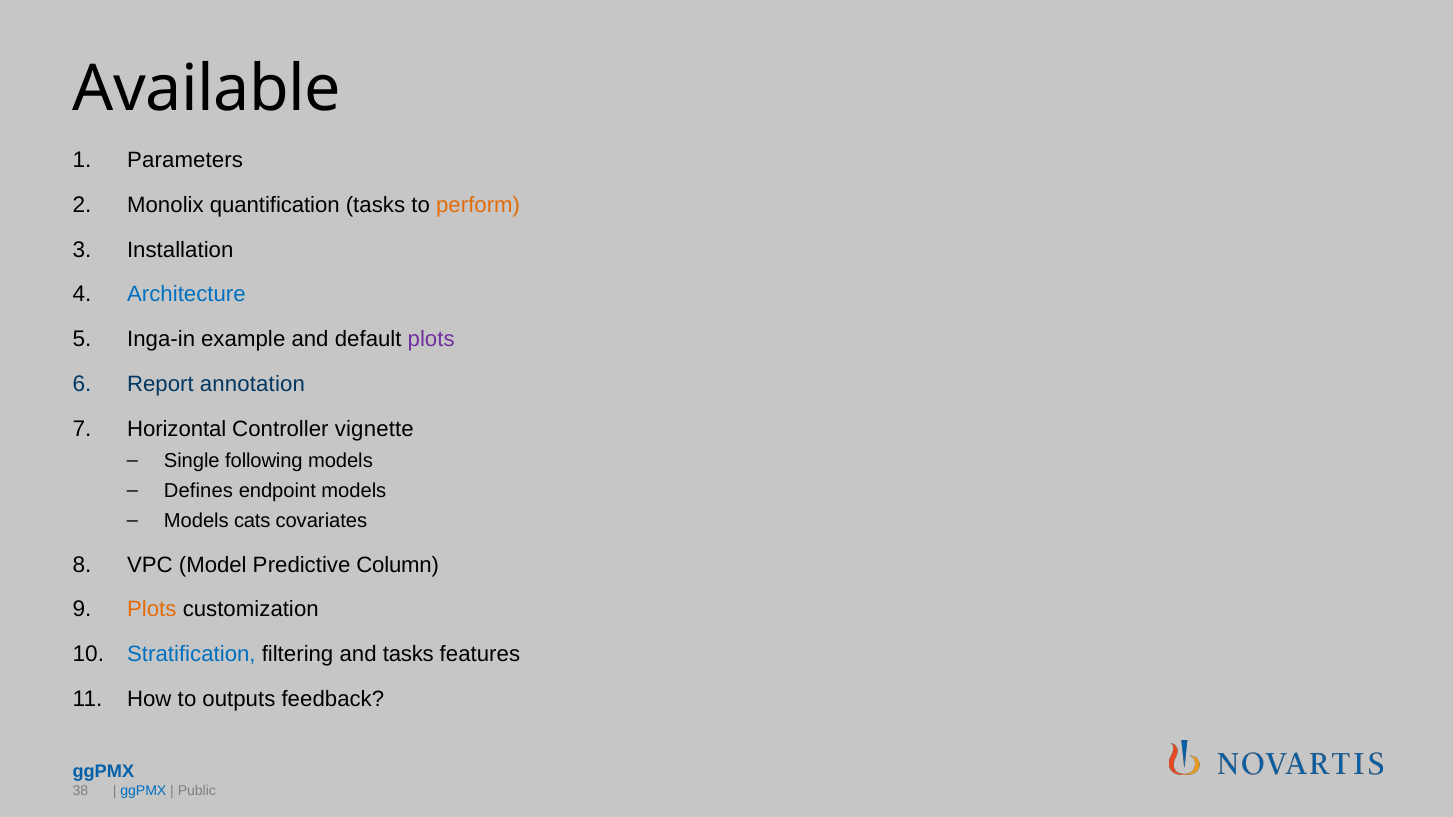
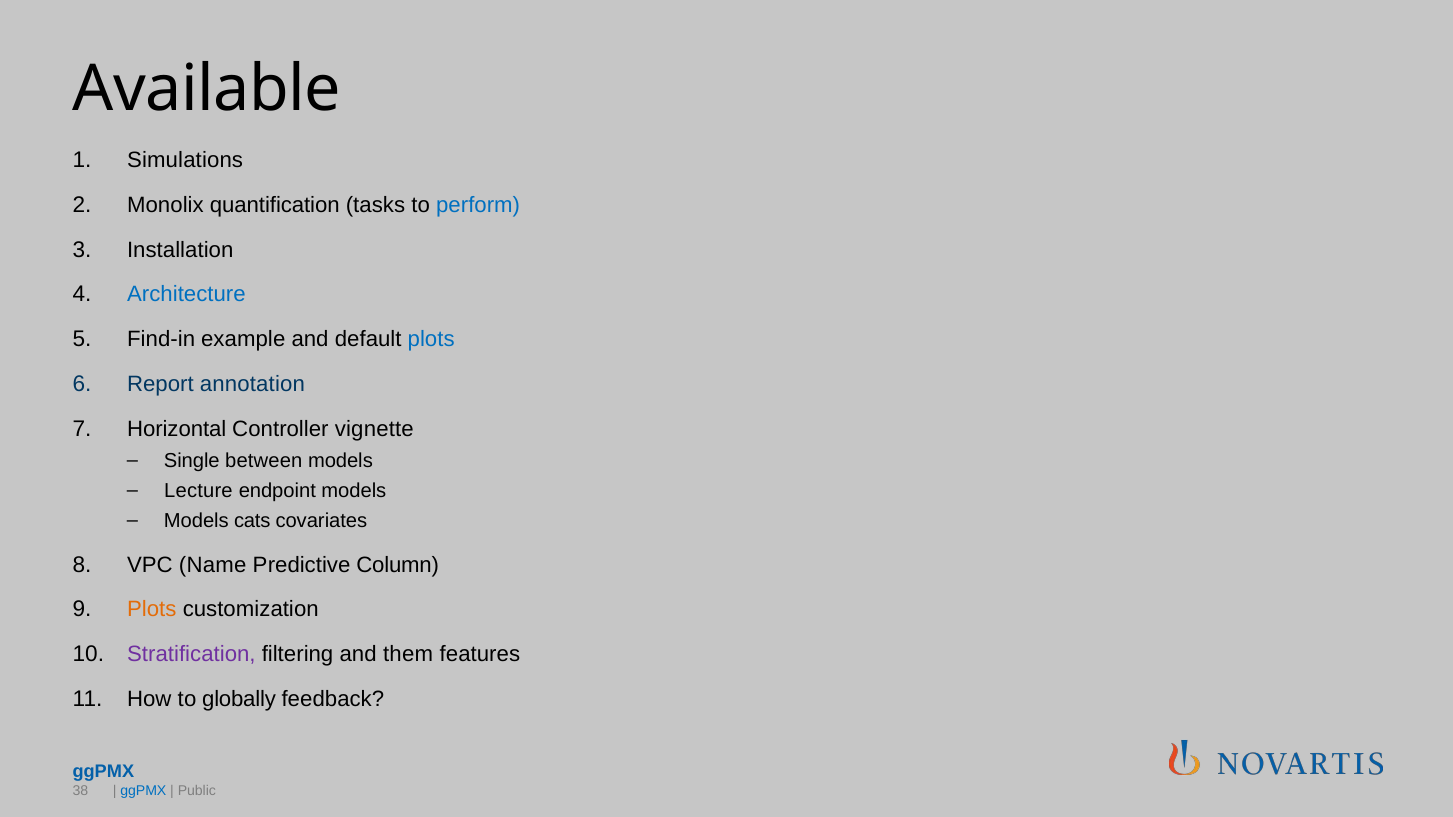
Parameters: Parameters -> Simulations
perform colour: orange -> blue
Inga-in: Inga-in -> Find-in
plots at (431, 340) colour: purple -> blue
following: following -> between
Defines: Defines -> Lecture
Model: Model -> Name
Stratification colour: blue -> purple
and tasks: tasks -> them
outputs: outputs -> globally
